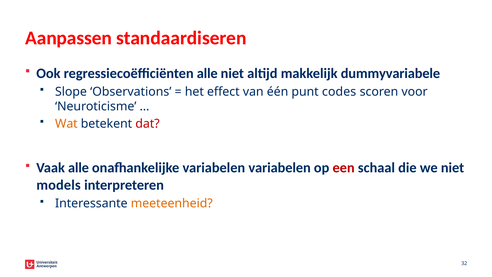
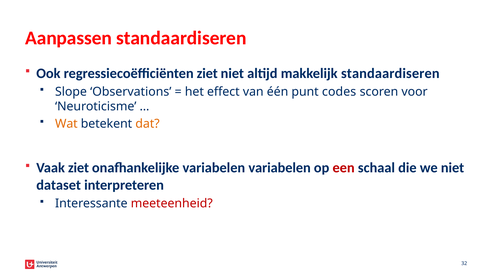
regressiecoëfficiënten alle: alle -> ziet
makkelijk dummyvariabele: dummyvariabele -> standaardiseren
dat colour: red -> orange
Vaak alle: alle -> ziet
models: models -> dataset
meeteenheid colour: orange -> red
